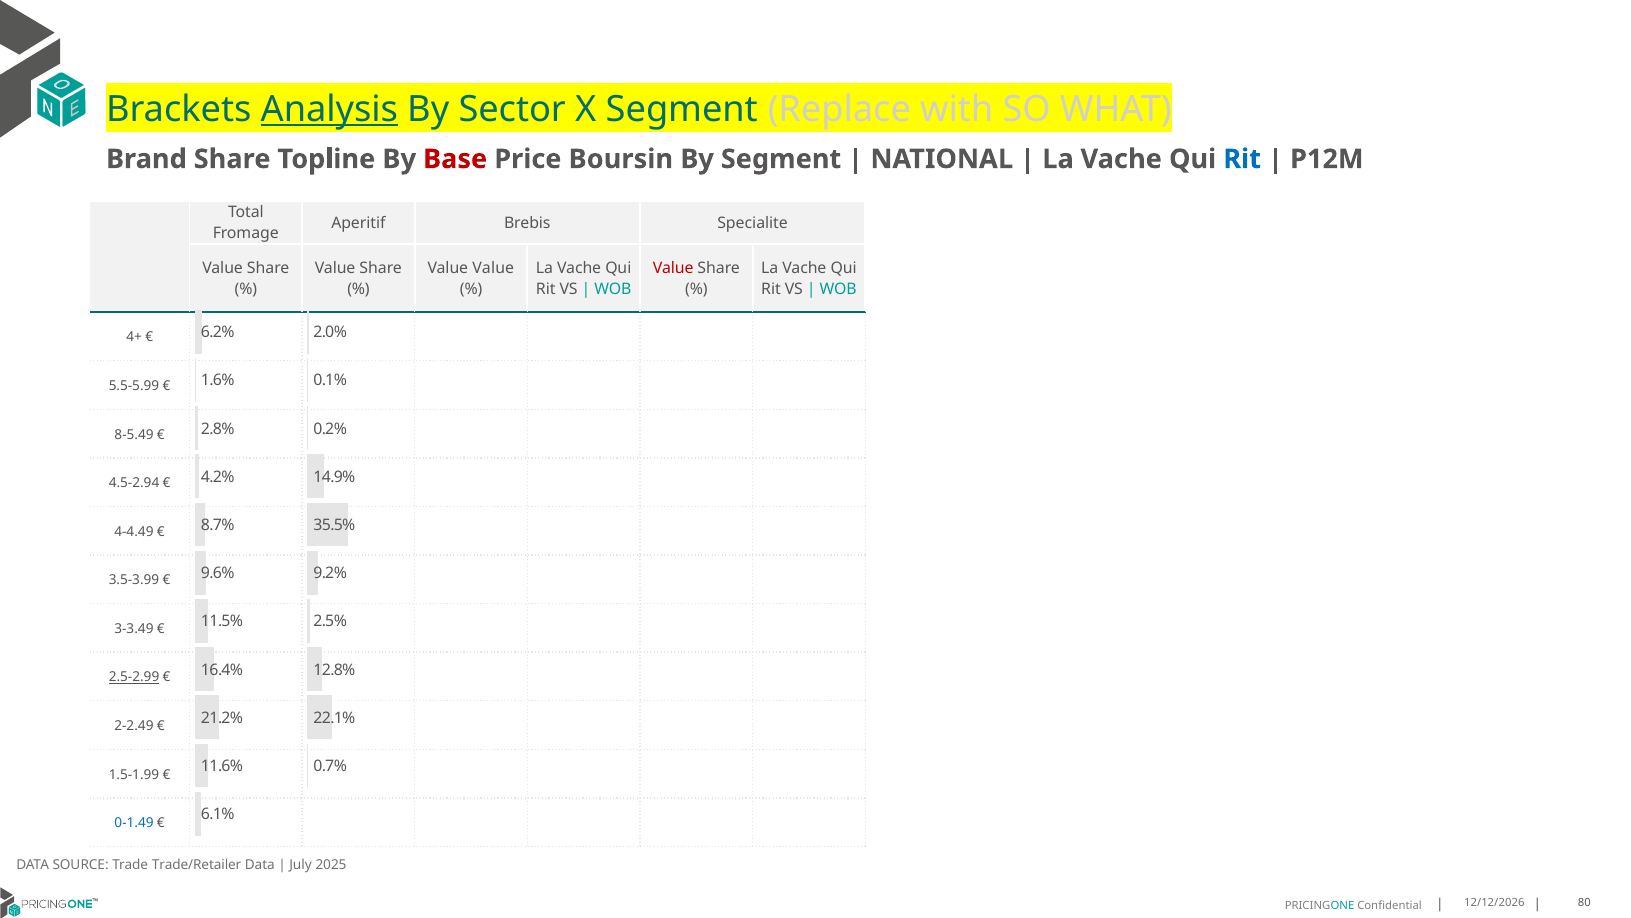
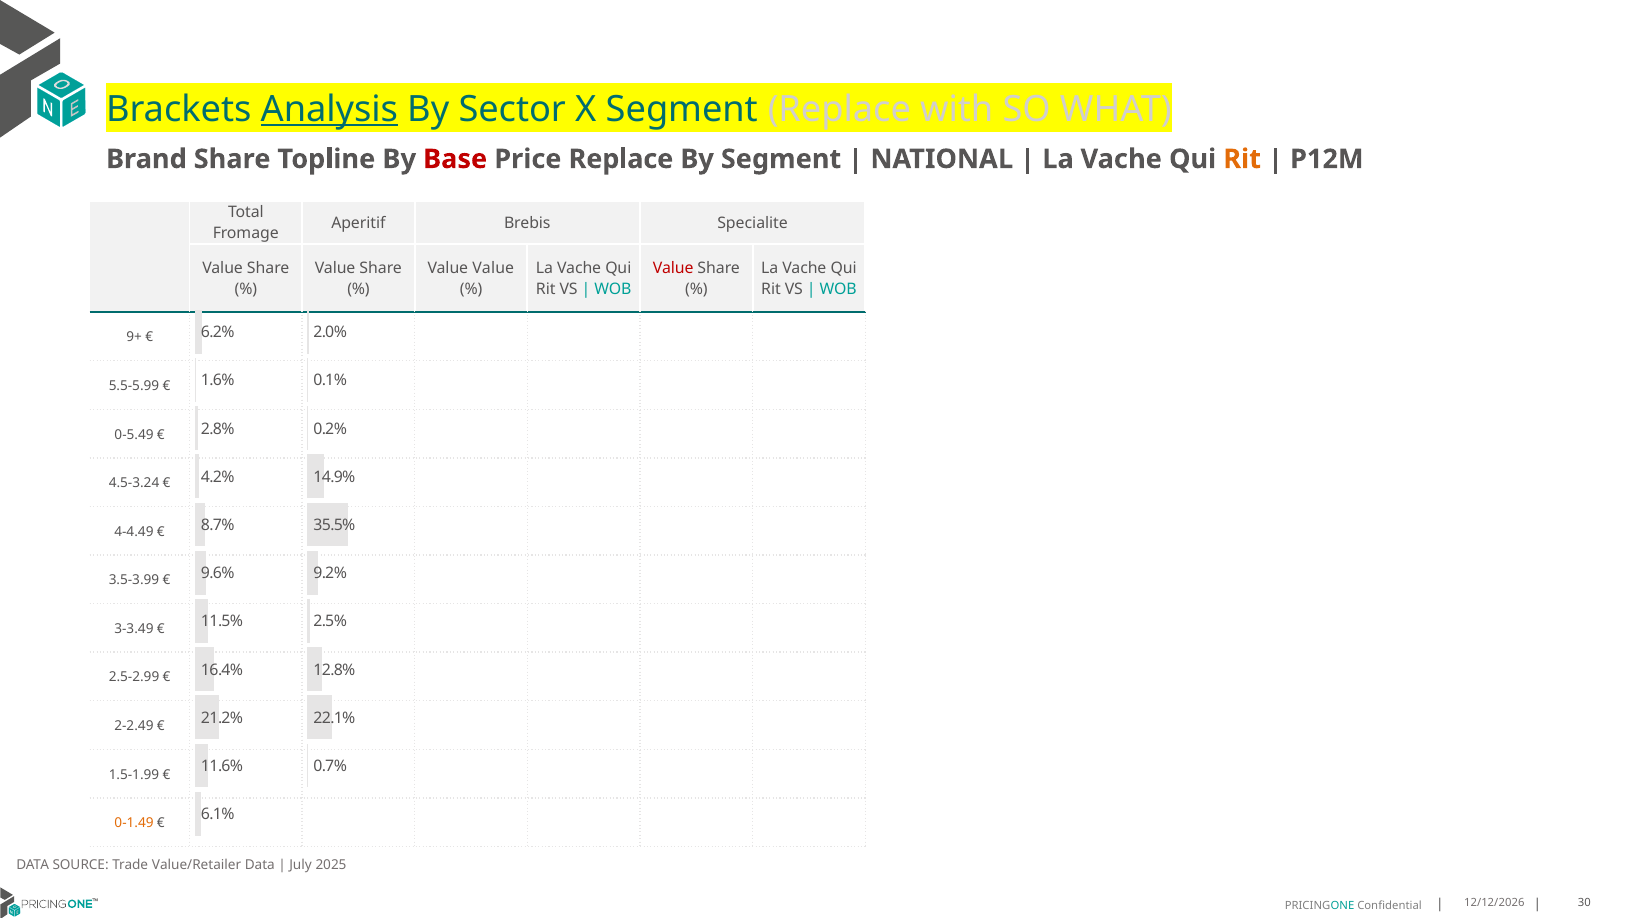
Price Boursin: Boursin -> Replace
Rit at (1242, 159) colour: blue -> orange
4+: 4+ -> 9+
8-5.49: 8-5.49 -> 0-5.49
4.5-2.94: 4.5-2.94 -> 4.5-3.24
2.5-2.99 underline: present -> none
0-1.49 colour: blue -> orange
Trade/Retailer: Trade/Retailer -> Value/Retailer
80: 80 -> 30
